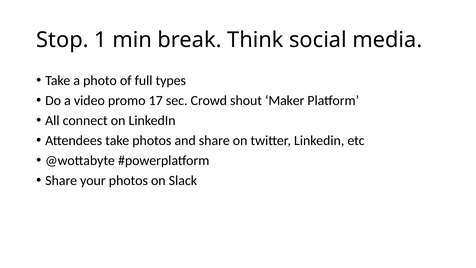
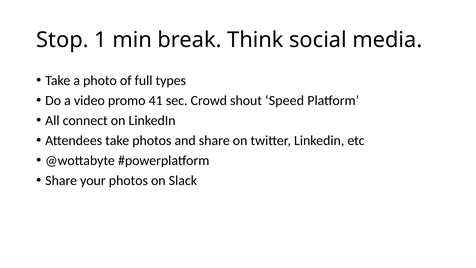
17: 17 -> 41
Maker: Maker -> Speed
